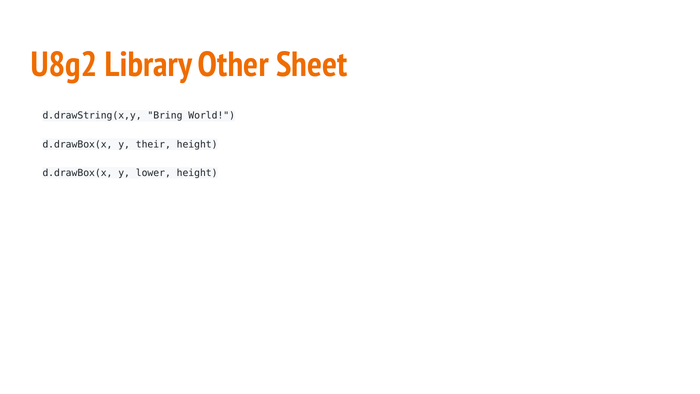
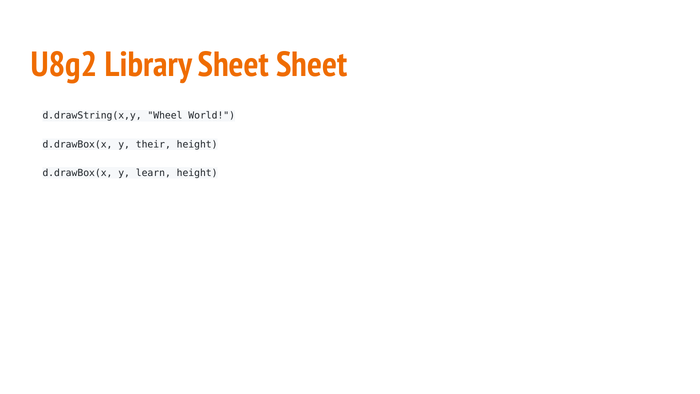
Library Other: Other -> Sheet
Bring: Bring -> Wheel
lower: lower -> learn
